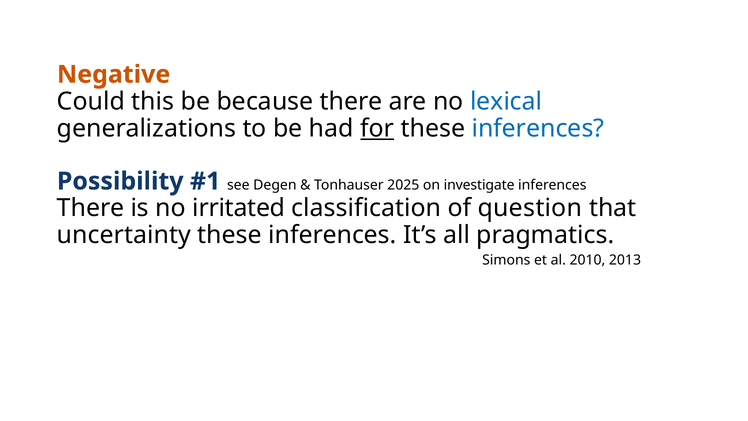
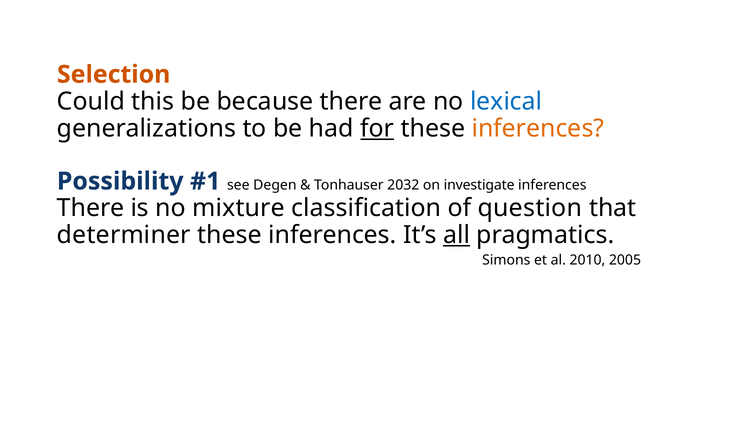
Negative: Negative -> Selection
inferences at (538, 128) colour: blue -> orange
2025: 2025 -> 2032
irritated: irritated -> mixture
uncertainty: uncertainty -> determiner
all underline: none -> present
2013: 2013 -> 2005
